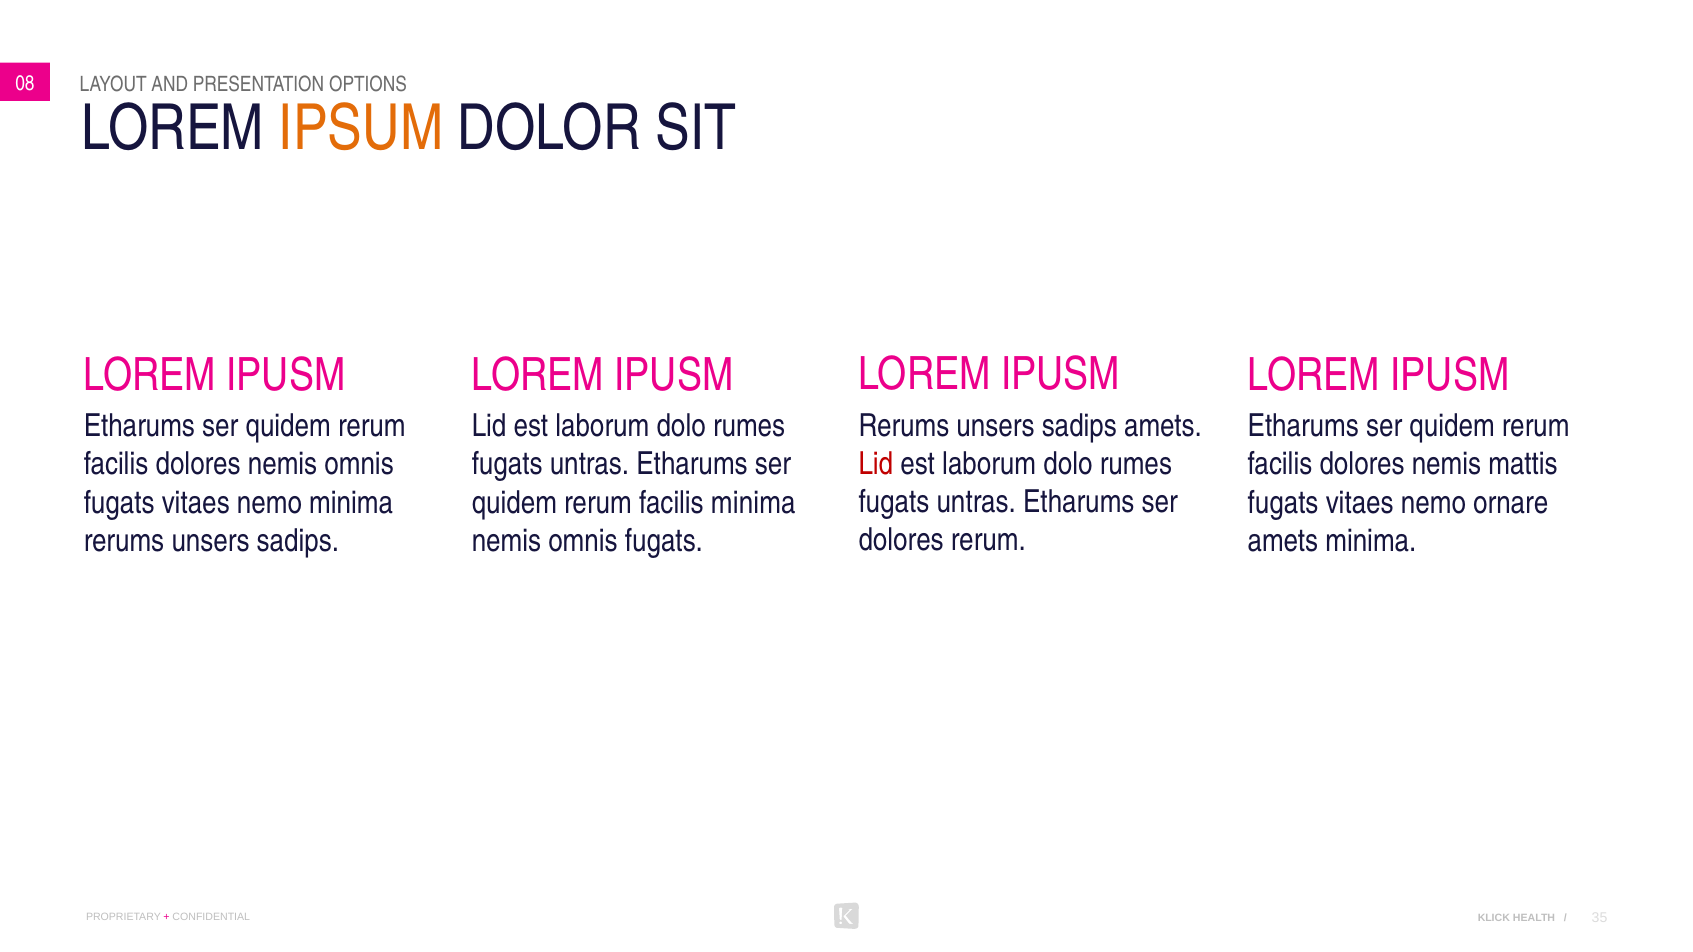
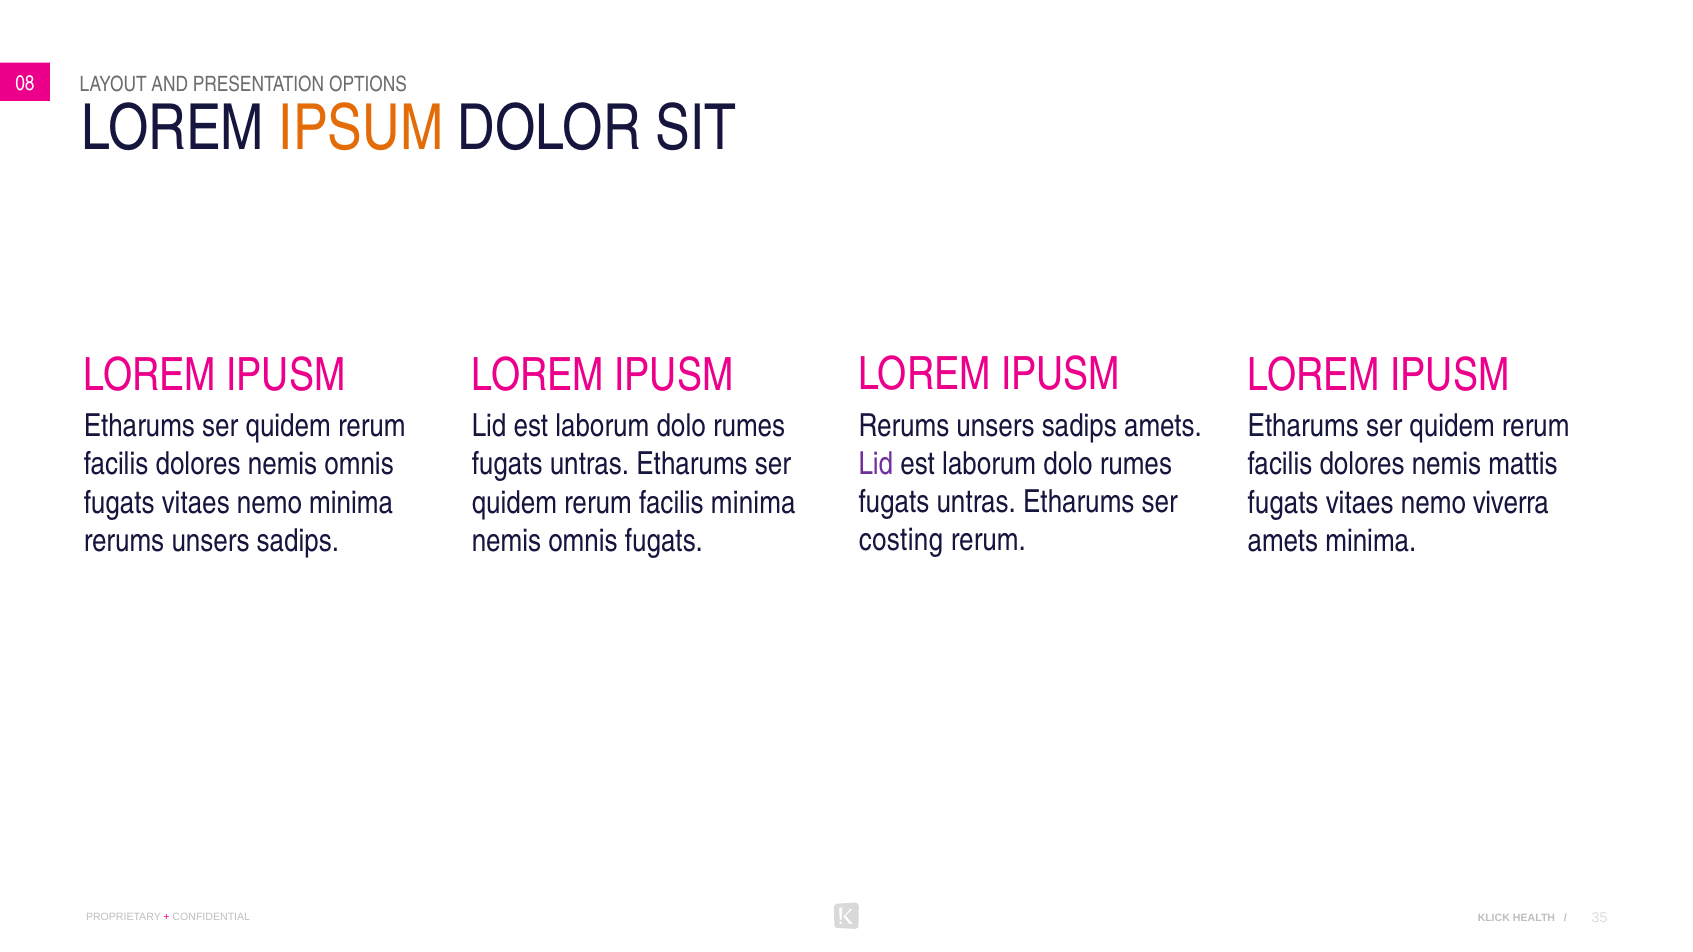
Lid at (876, 464) colour: red -> purple
ornare: ornare -> viverra
dolores at (901, 540): dolores -> costing
